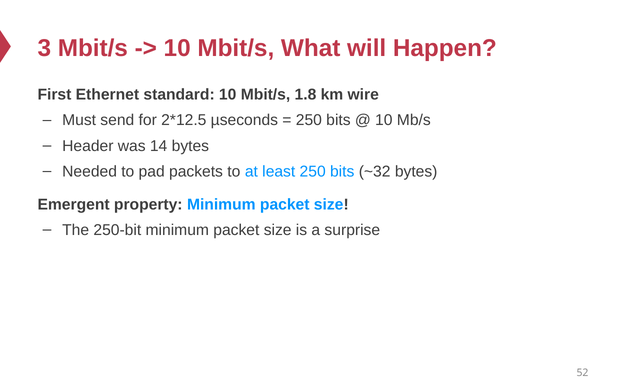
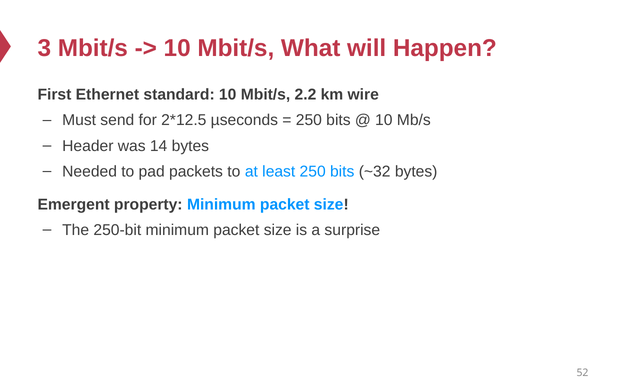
1.8: 1.8 -> 2.2
